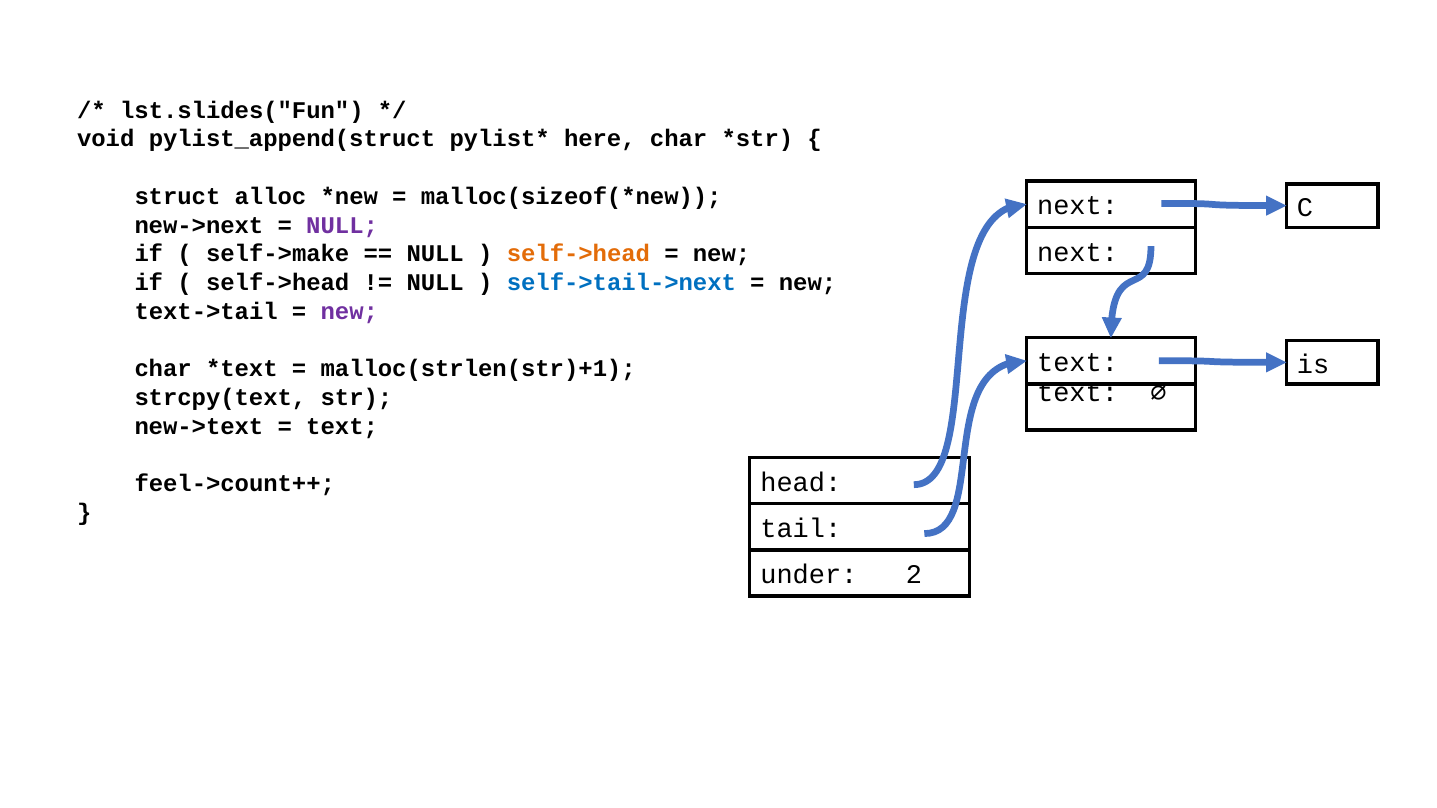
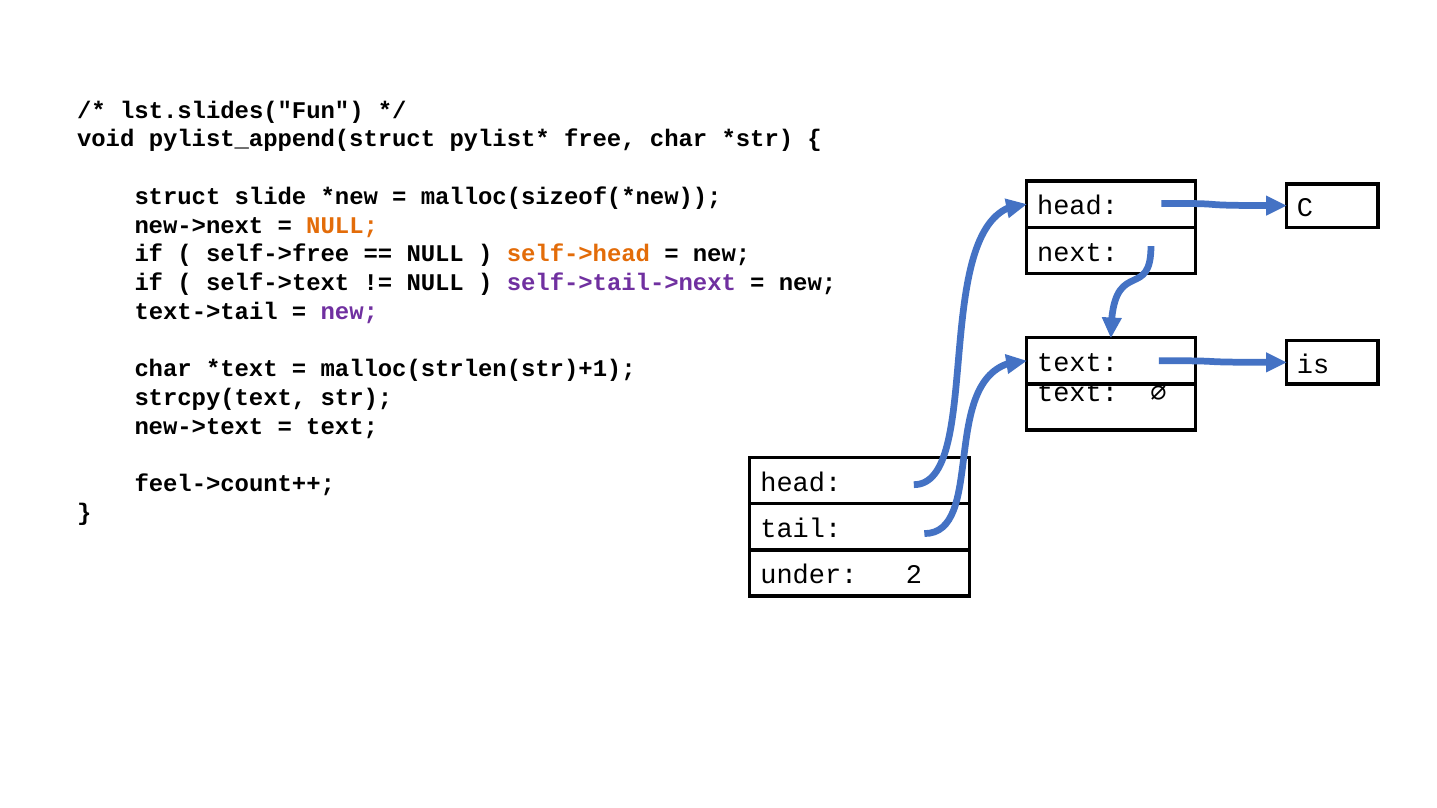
here: here -> free
alloc: alloc -> slide
next at (1078, 206): next -> head
NULL at (342, 225) colour: purple -> orange
self->make: self->make -> self->free
self->head at (278, 283): self->head -> self->text
self->tail->next colour: blue -> purple
